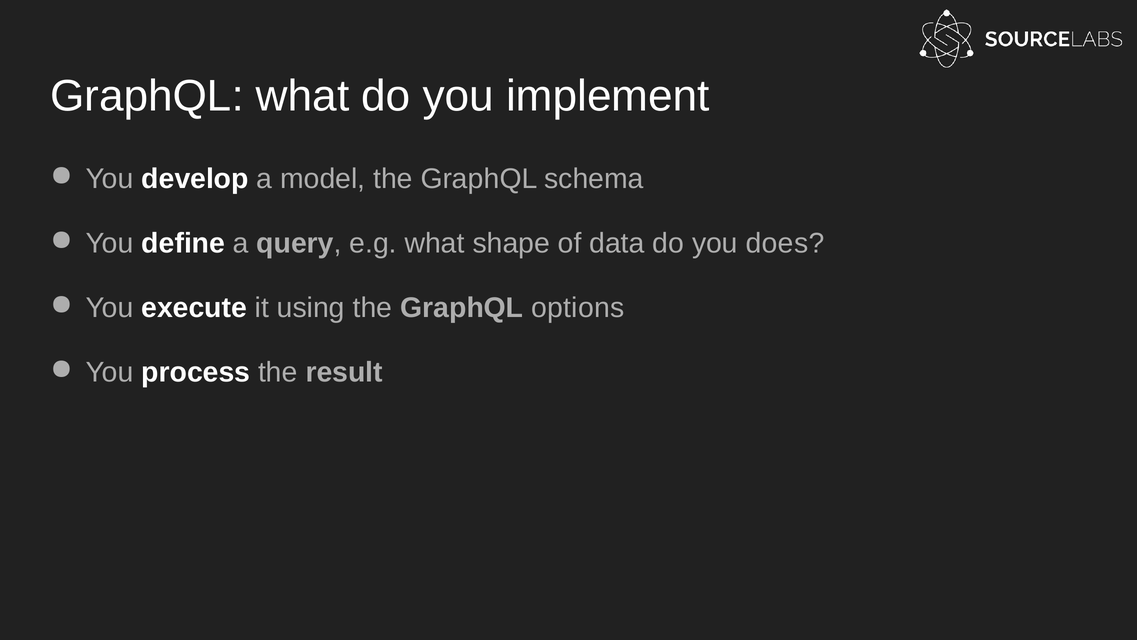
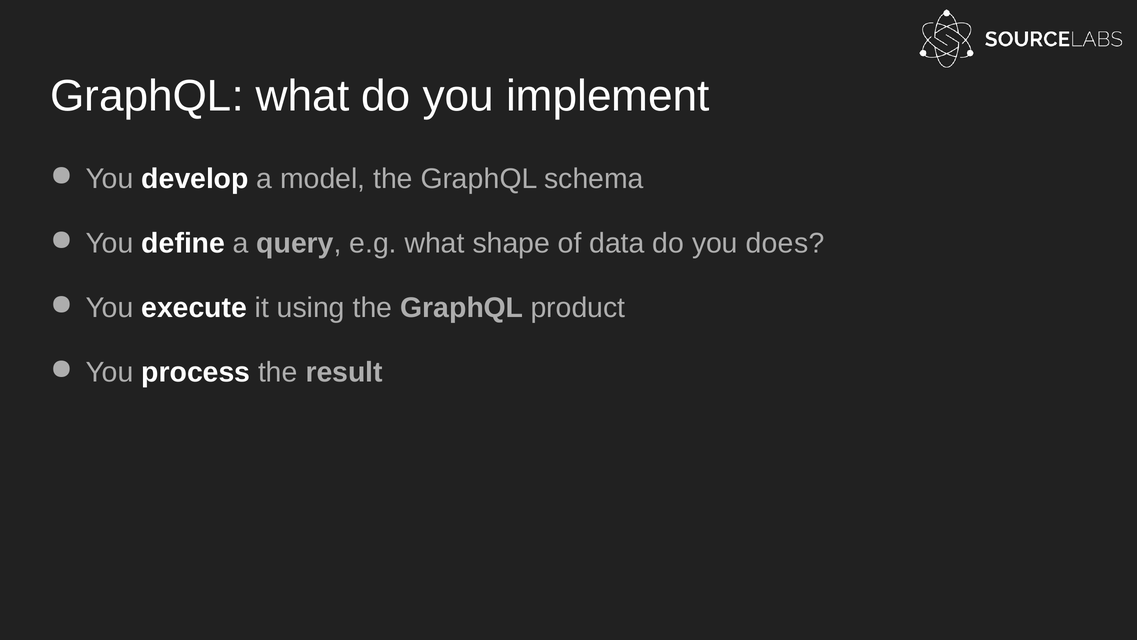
options: options -> product
